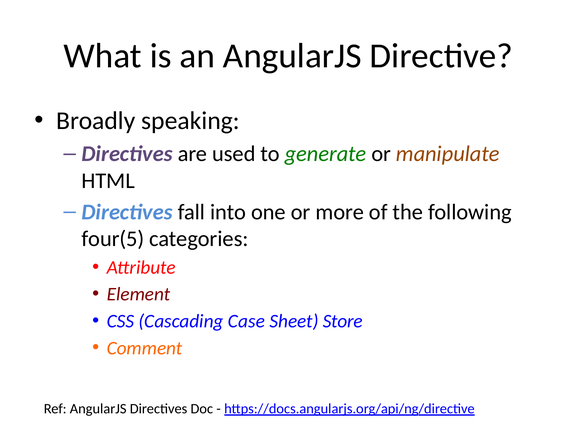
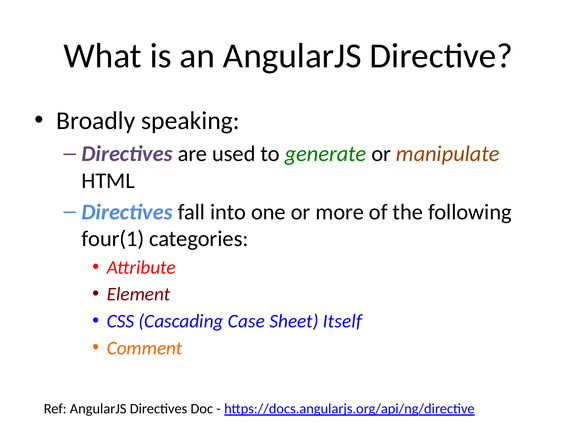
four(5: four(5 -> four(1
Store: Store -> Itself
